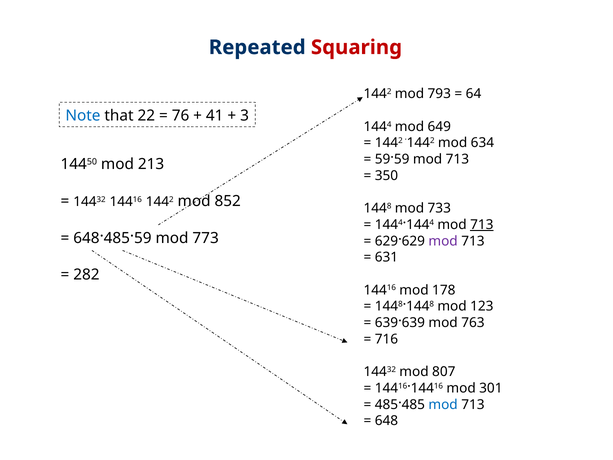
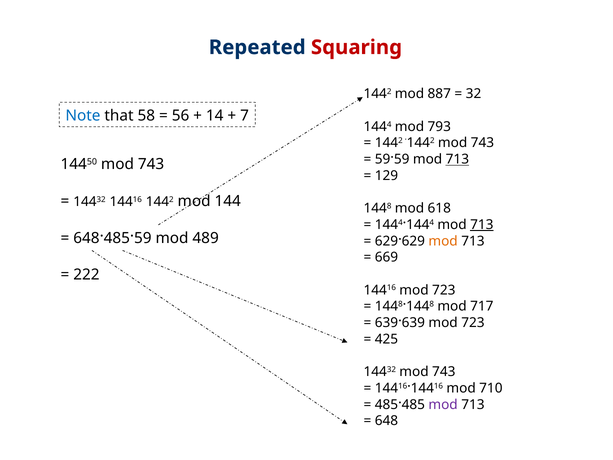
793: 793 -> 887
64: 64 -> 32
22: 22 -> 58
76: 76 -> 56
41: 41 -> 14
3: 3 -> 7
649: 649 -> 793
·1442 mod 634: 634 -> 743
713 at (457, 159) underline: none -> present
14450 mod 213: 213 -> 743
350: 350 -> 129
852: 852 -> 144
733: 733 -> 618
773: 773 -> 489
mod at (443, 241) colour: purple -> orange
631: 631 -> 669
282: 282 -> 222
14416 mod 178: 178 -> 723
123: 123 -> 717
639·639 mod 763: 763 -> 723
716: 716 -> 425
14432 mod 807: 807 -> 743
301: 301 -> 710
mod at (443, 404) colour: blue -> purple
